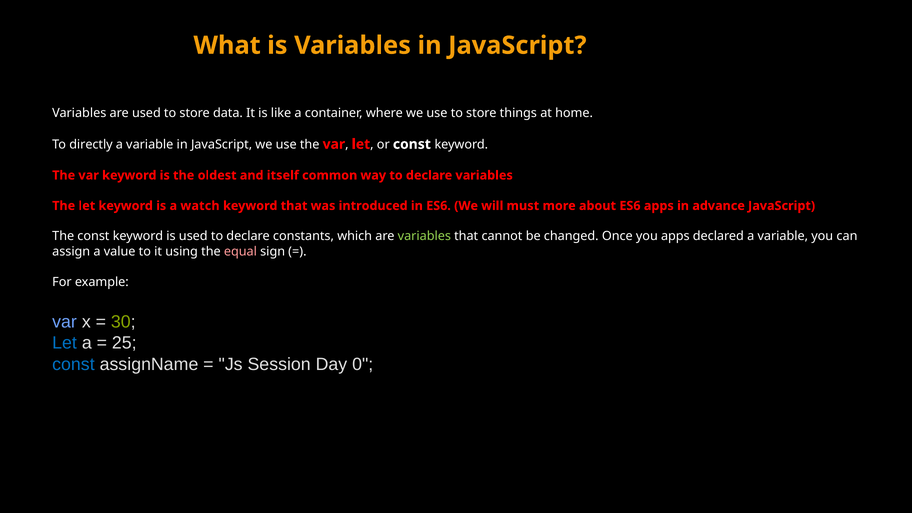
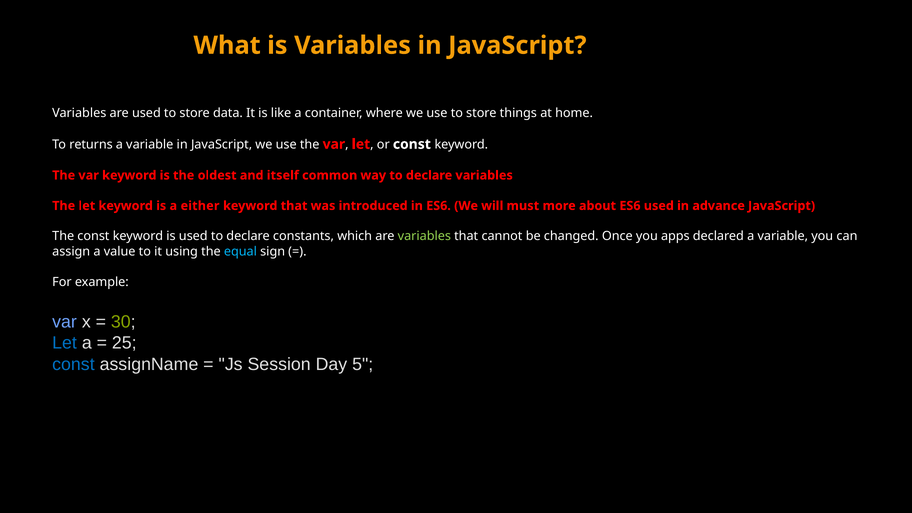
directly: directly -> returns
watch: watch -> either
ES6 apps: apps -> used
equal colour: pink -> light blue
0: 0 -> 5
